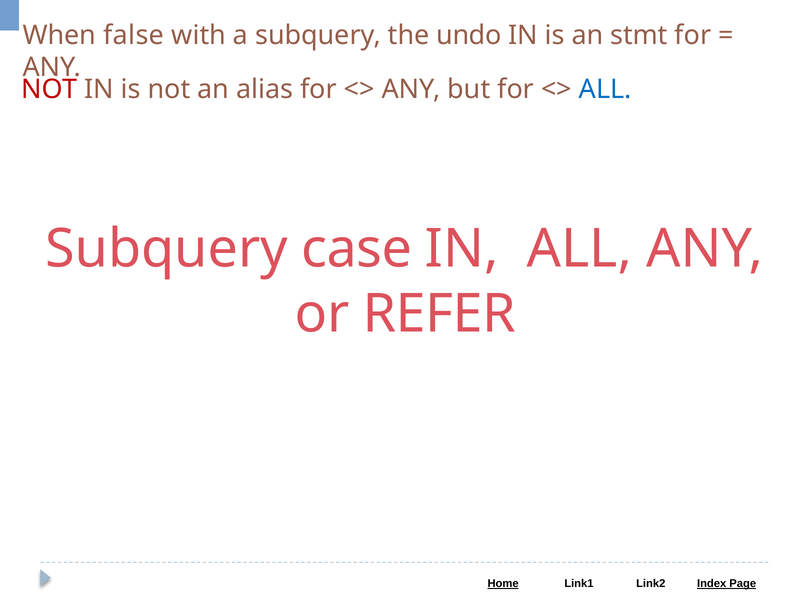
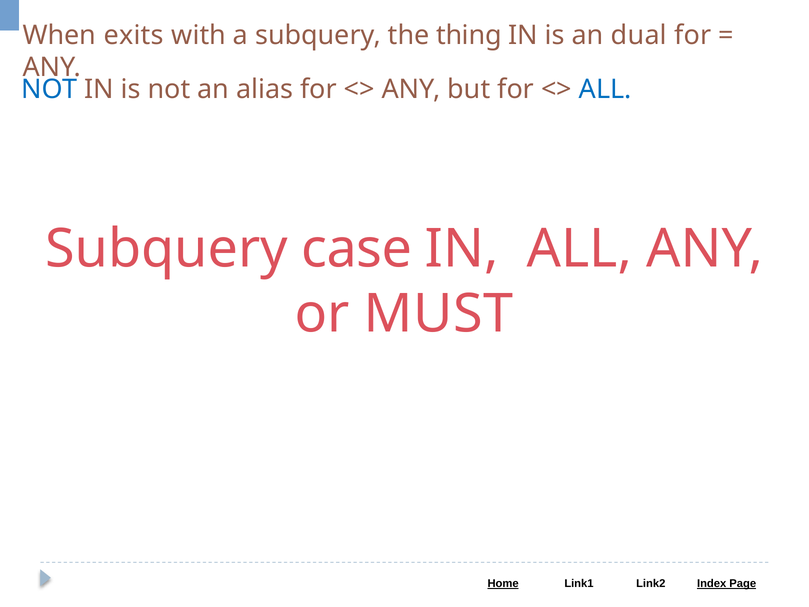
false: false -> exits
undo: undo -> thing
stmt: stmt -> dual
NOT at (49, 89) colour: red -> blue
REFER: REFER -> MUST
